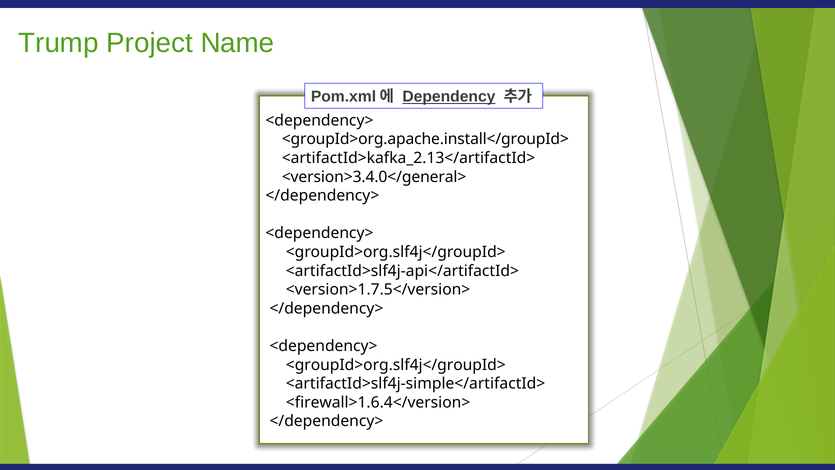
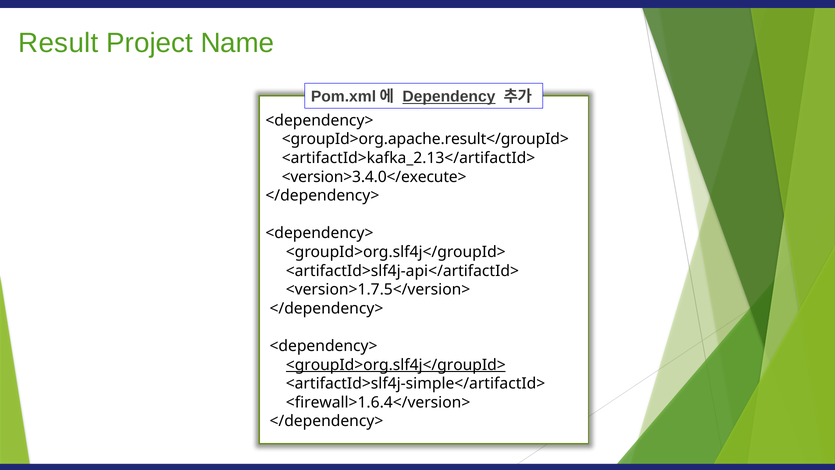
Trump: Trump -> Result
<groupId>org.apache.install</groupId>: <groupId>org.apache.install</groupId> -> <groupId>org.apache.result</groupId>
<version>3.4.0</general>: <version>3.4.0</general> -> <version>3.4.0</execute>
<groupId>org.slf4j</groupId> at (396, 365) underline: none -> present
